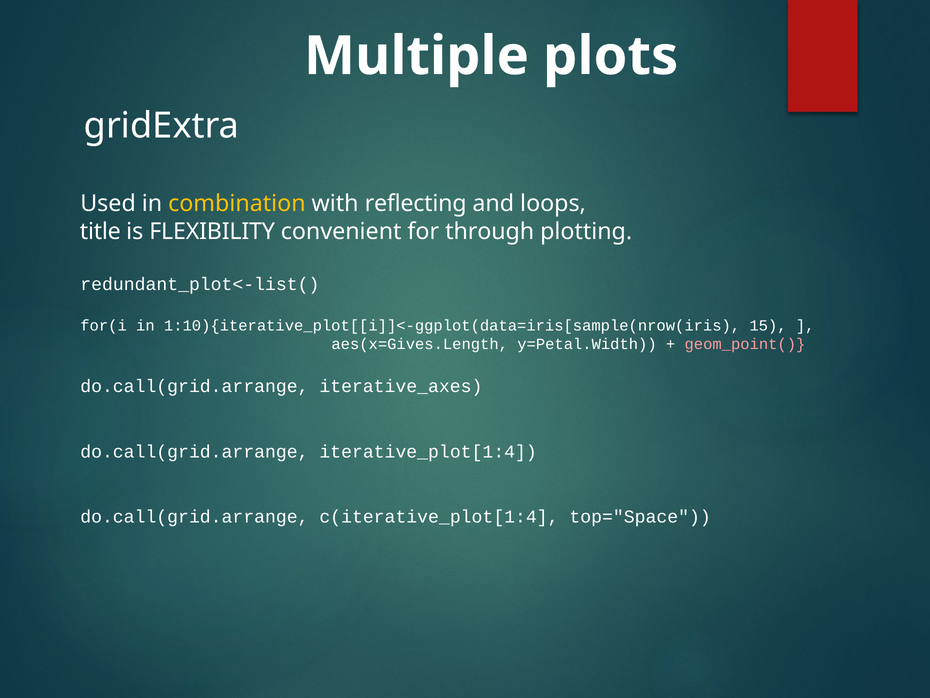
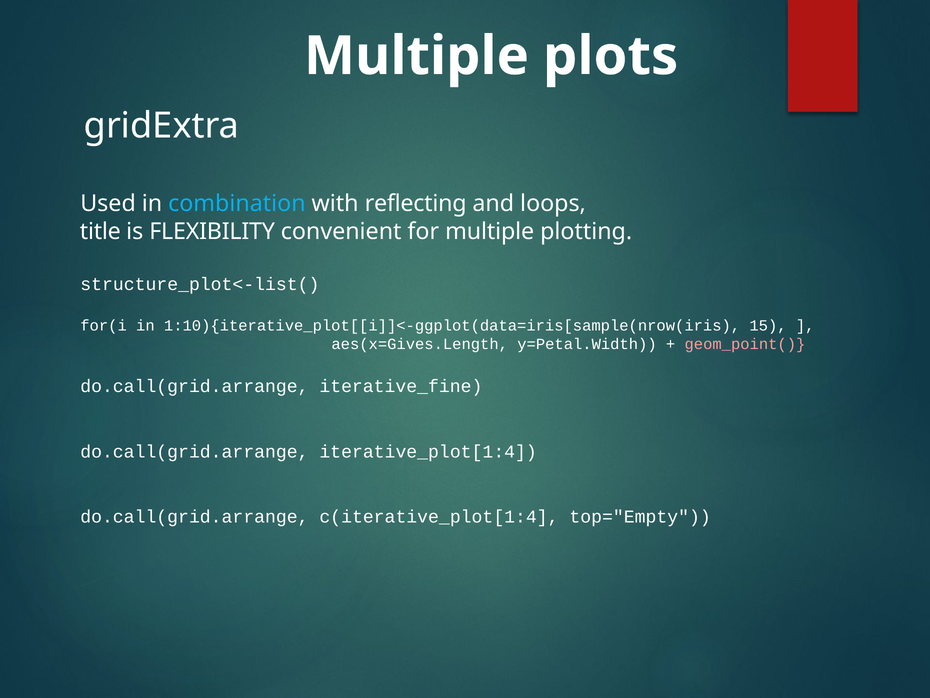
combination colour: yellow -> light blue
for through: through -> multiple
redundant_plot<-list(: redundant_plot<-list( -> structure_plot<-list(
iterative_axes: iterative_axes -> iterative_fine
top="Space: top="Space -> top="Empty
